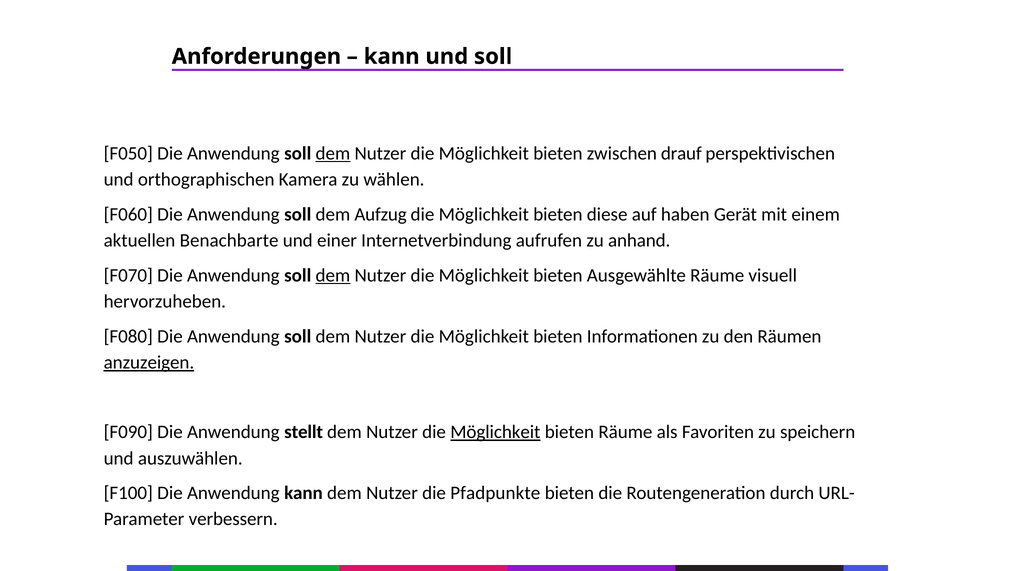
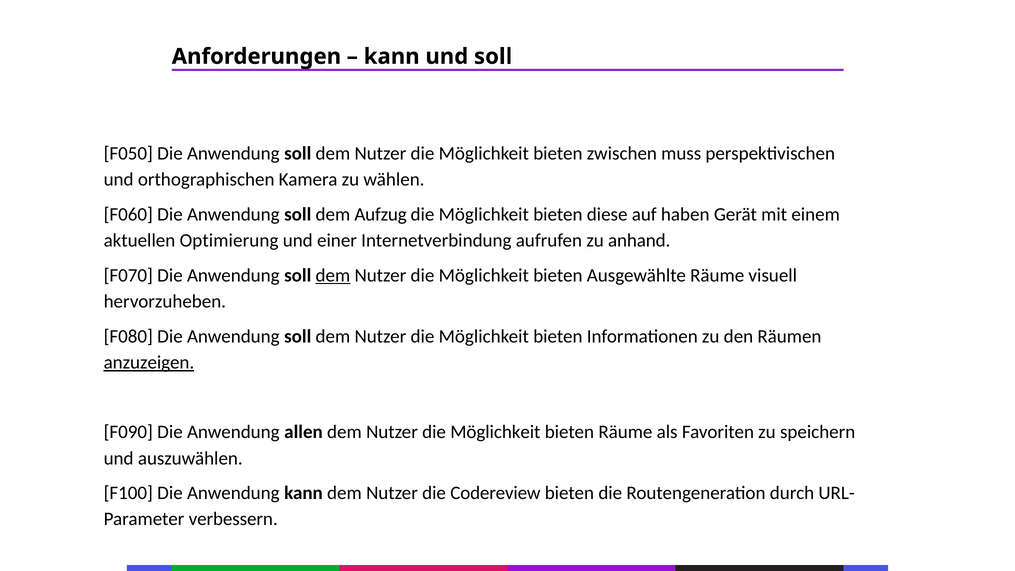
dem at (333, 153) underline: present -> none
drauf: drauf -> muss
Benachbarte: Benachbarte -> Optimierung
stellt: stellt -> allen
Möglichkeit at (495, 432) underline: present -> none
Pfadpunkte: Pfadpunkte -> Codereview
